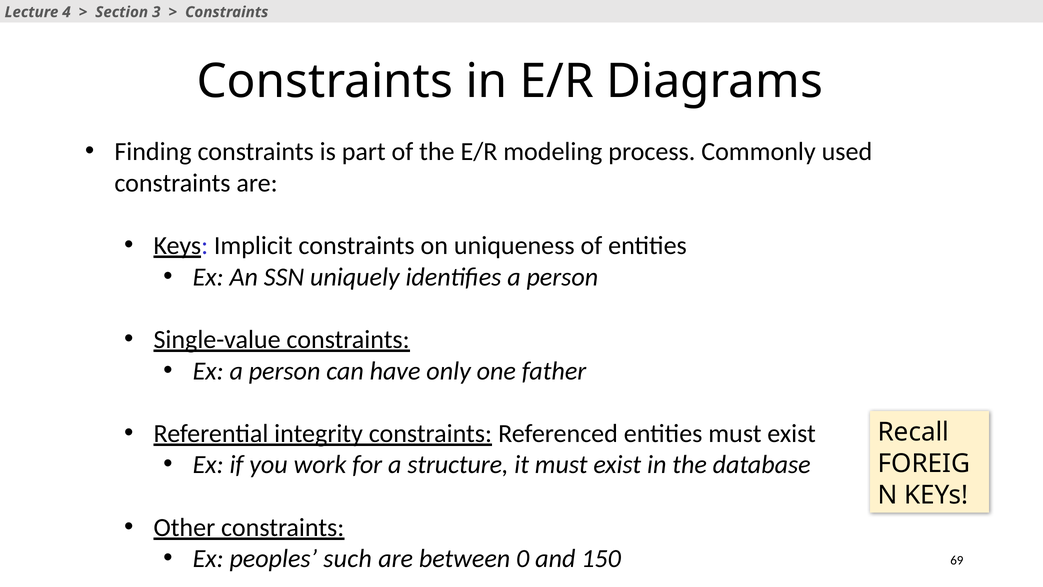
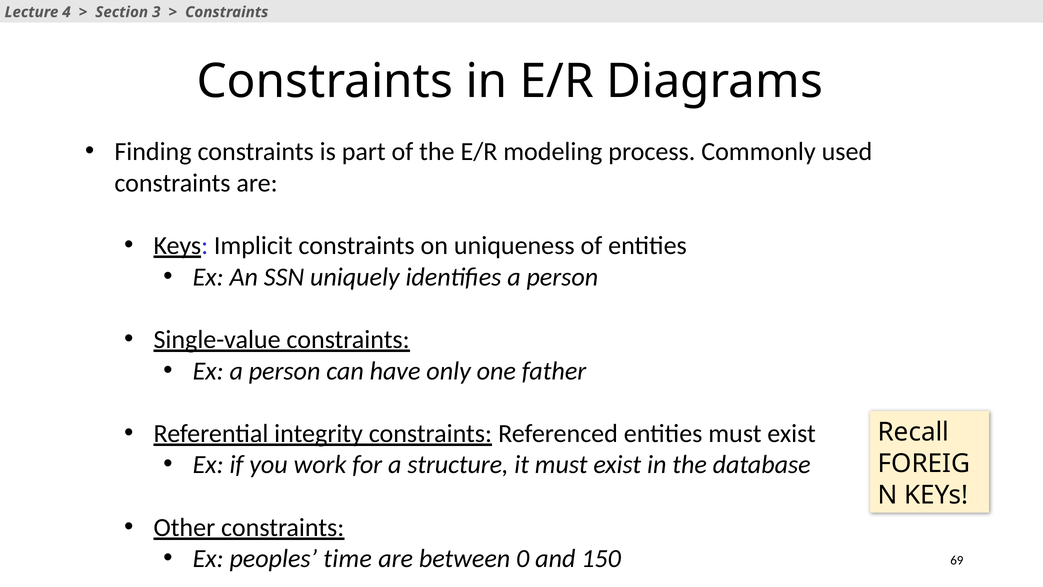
such: such -> time
